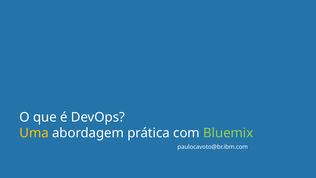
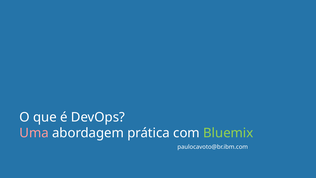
Uma colour: yellow -> pink
